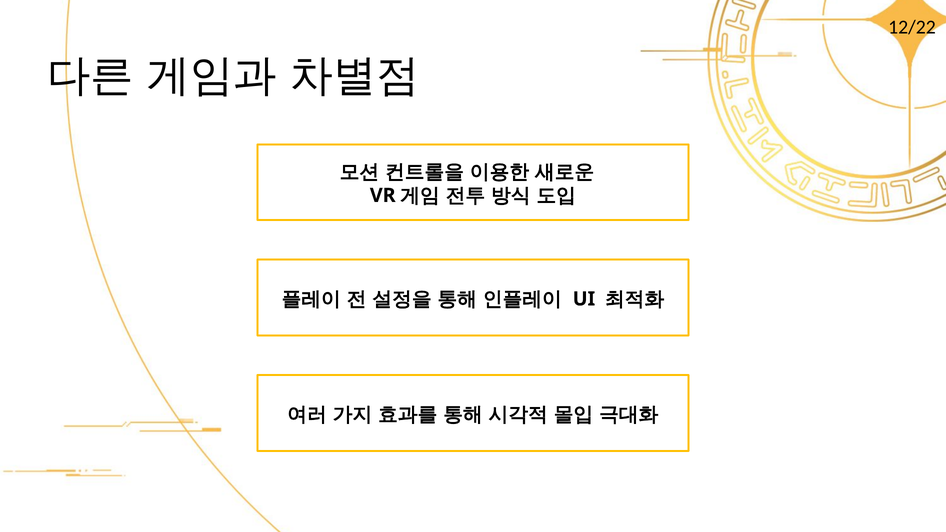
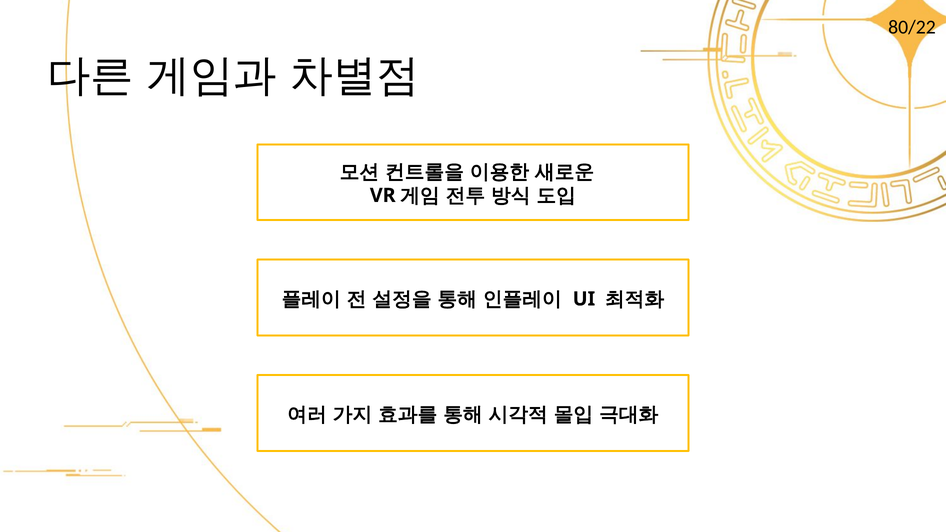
12/22: 12/22 -> 80/22
